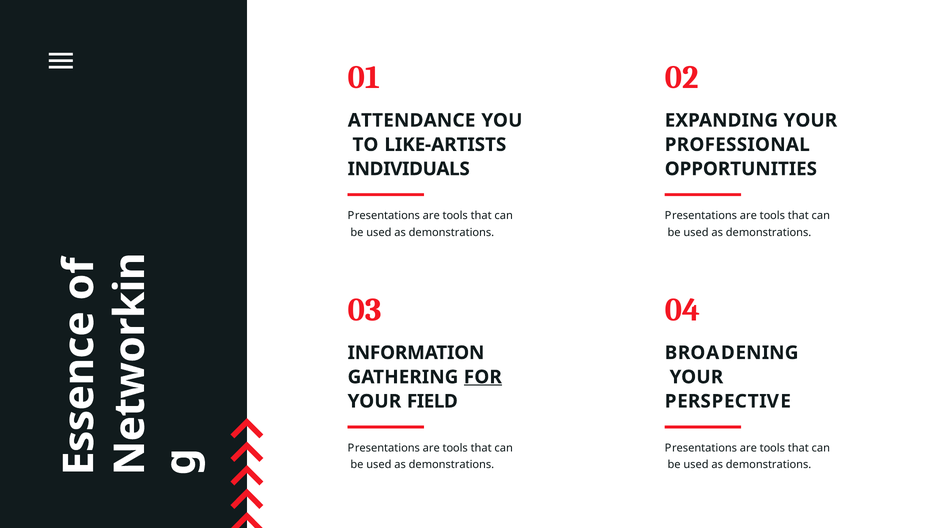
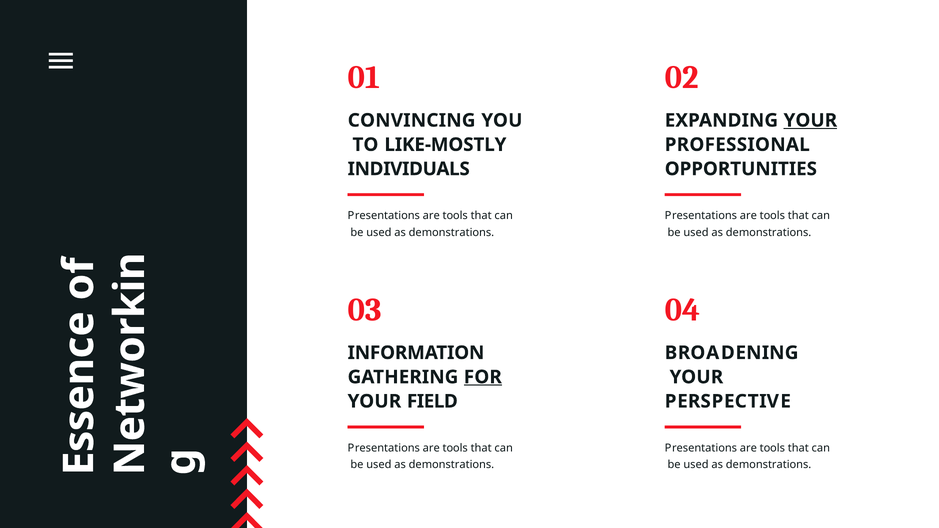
ATTENDANCE: ATTENDANCE -> CONVINCING
YOUR at (810, 120) underline: none -> present
LIKE-ARTISTS: LIKE-ARTISTS -> LIKE-MOSTLY
